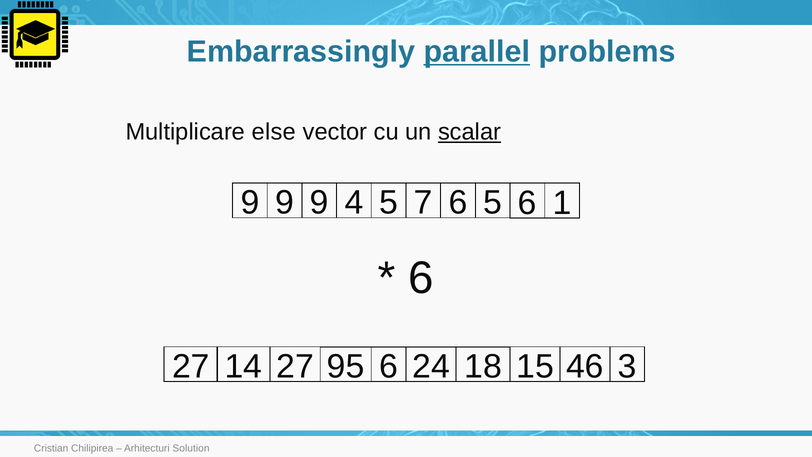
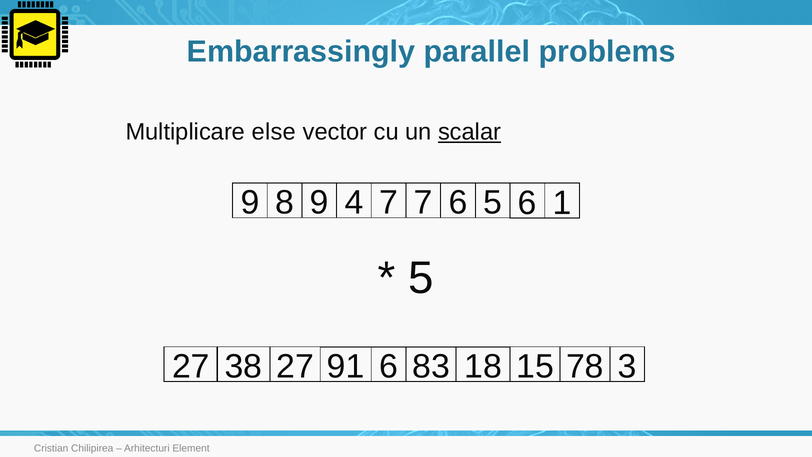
parallel underline: present -> none
9 at (285, 203): 9 -> 8
4 5: 5 -> 7
6 at (421, 278): 6 -> 5
14: 14 -> 38
95: 95 -> 91
24: 24 -> 83
46: 46 -> 78
Solution: Solution -> Element
